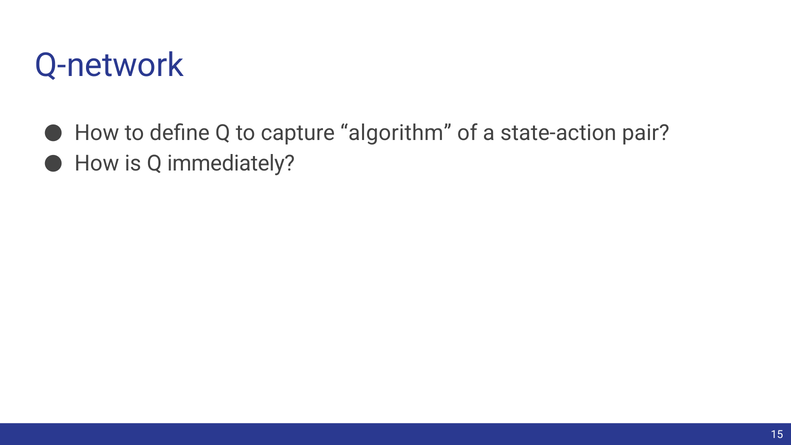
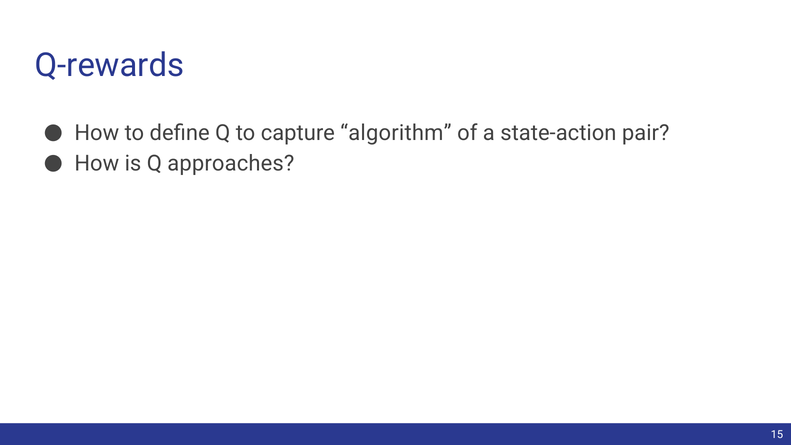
Q-network: Q-network -> Q-rewards
immediately: immediately -> approaches
